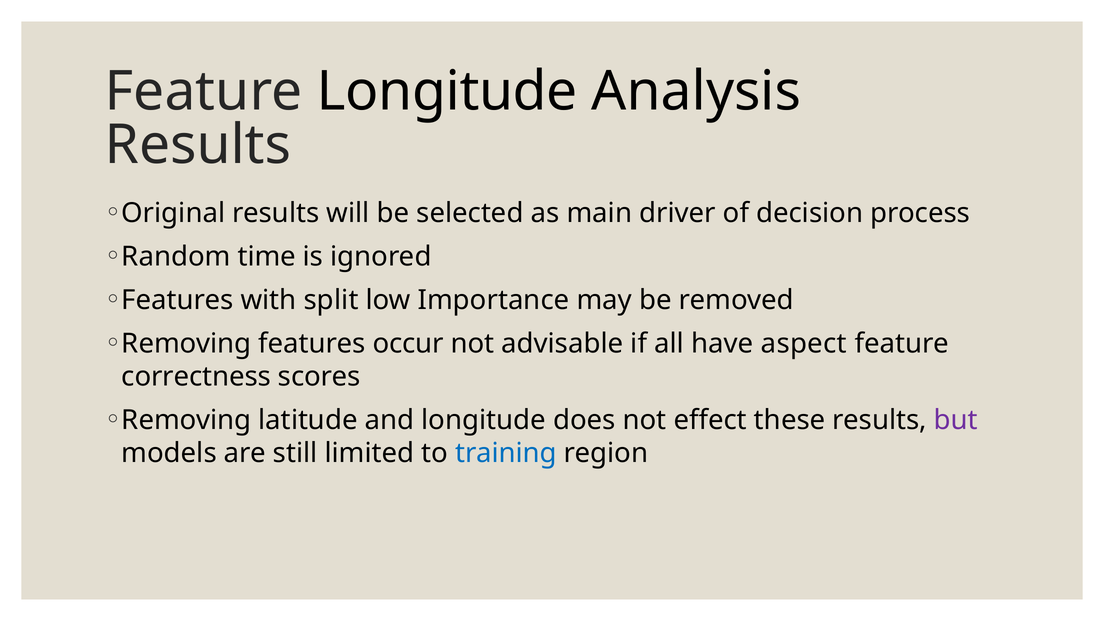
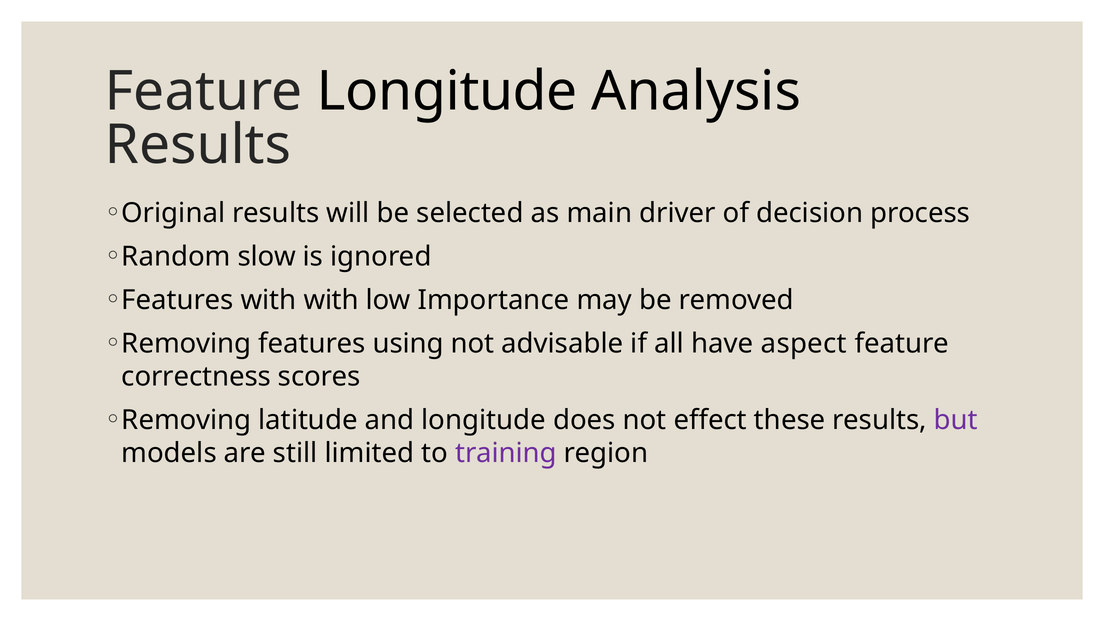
time: time -> slow
with split: split -> with
occur: occur -> using
training colour: blue -> purple
